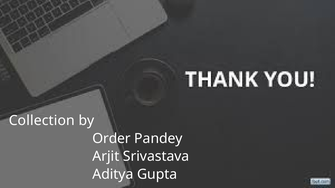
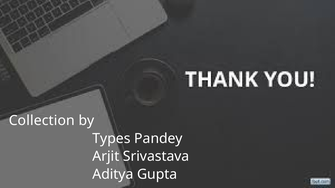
Order: Order -> Types
